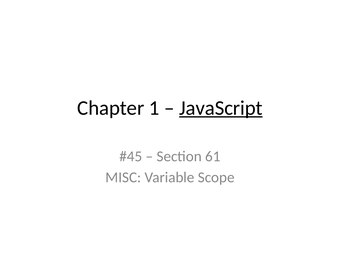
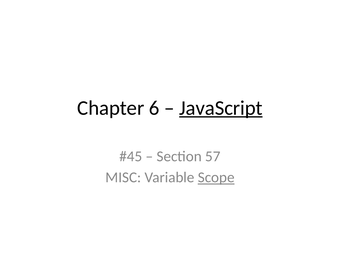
1: 1 -> 6
61: 61 -> 57
Scope underline: none -> present
